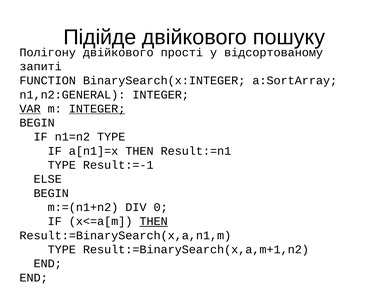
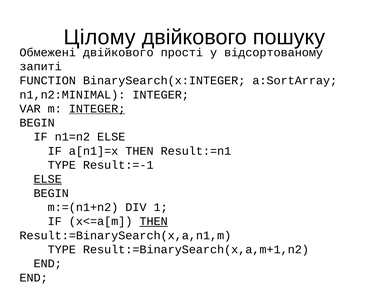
Підійде: Підійде -> Цілому
Полігону: Полігону -> Обмежені
n1,n2:GENERAL: n1,n2:GENERAL -> n1,n2:MINIMAL
VAR underline: present -> none
n1=n2 TYPE: TYPE -> ELSE
ELSE at (48, 180) underline: none -> present
0: 0 -> 1
